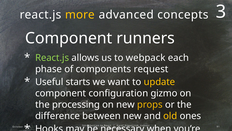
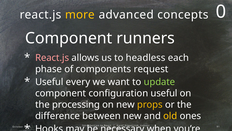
3: 3 -> 0
React.js at (52, 58) colour: light green -> pink
webpack: webpack -> headless
starts: starts -> every
update colour: yellow -> light green
configuration gizmo: gizmo -> useful
